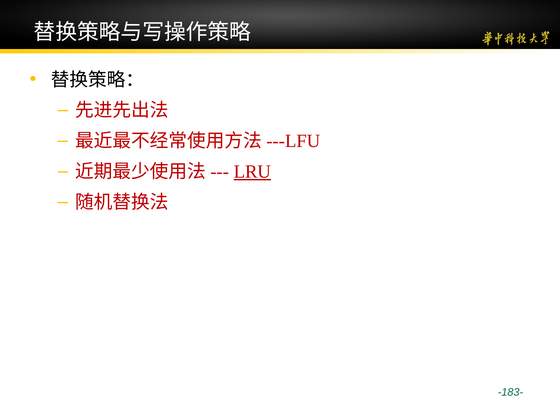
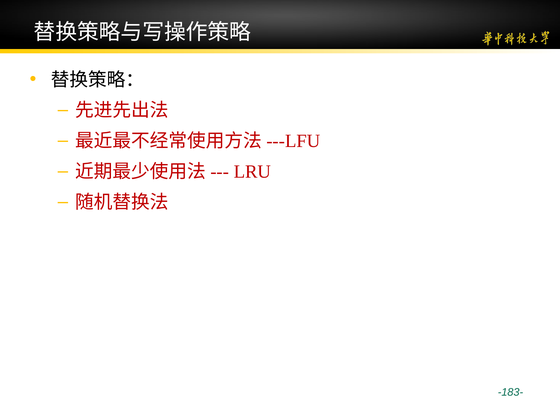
LRU underline: present -> none
